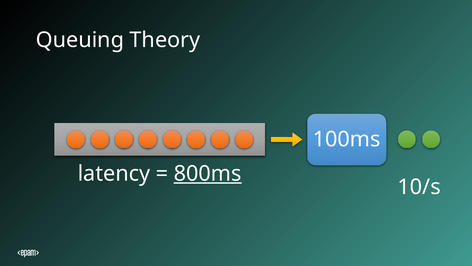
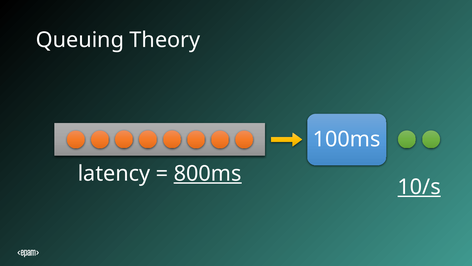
10/s underline: none -> present
